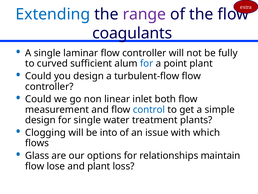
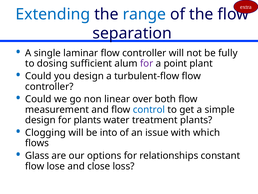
range colour: purple -> blue
coagulants: coagulants -> separation
curved: curved -> dosing
for at (147, 63) colour: blue -> purple
inlet: inlet -> over
for single: single -> plants
maintain: maintain -> constant
and plant: plant -> close
